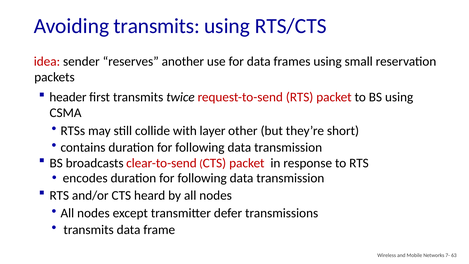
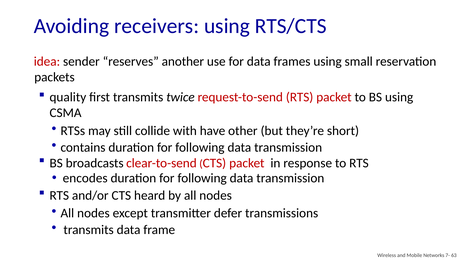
Avoiding transmits: transmits -> receivers
header: header -> quality
layer: layer -> have
